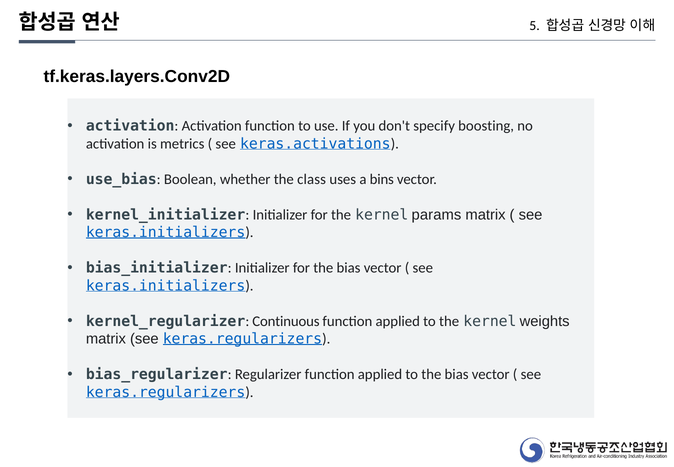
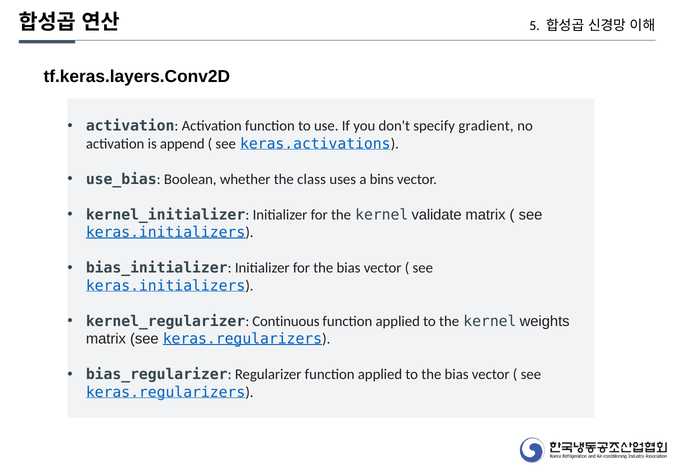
boosting: boosting -> gradient
metrics: metrics -> append
params: params -> validate
